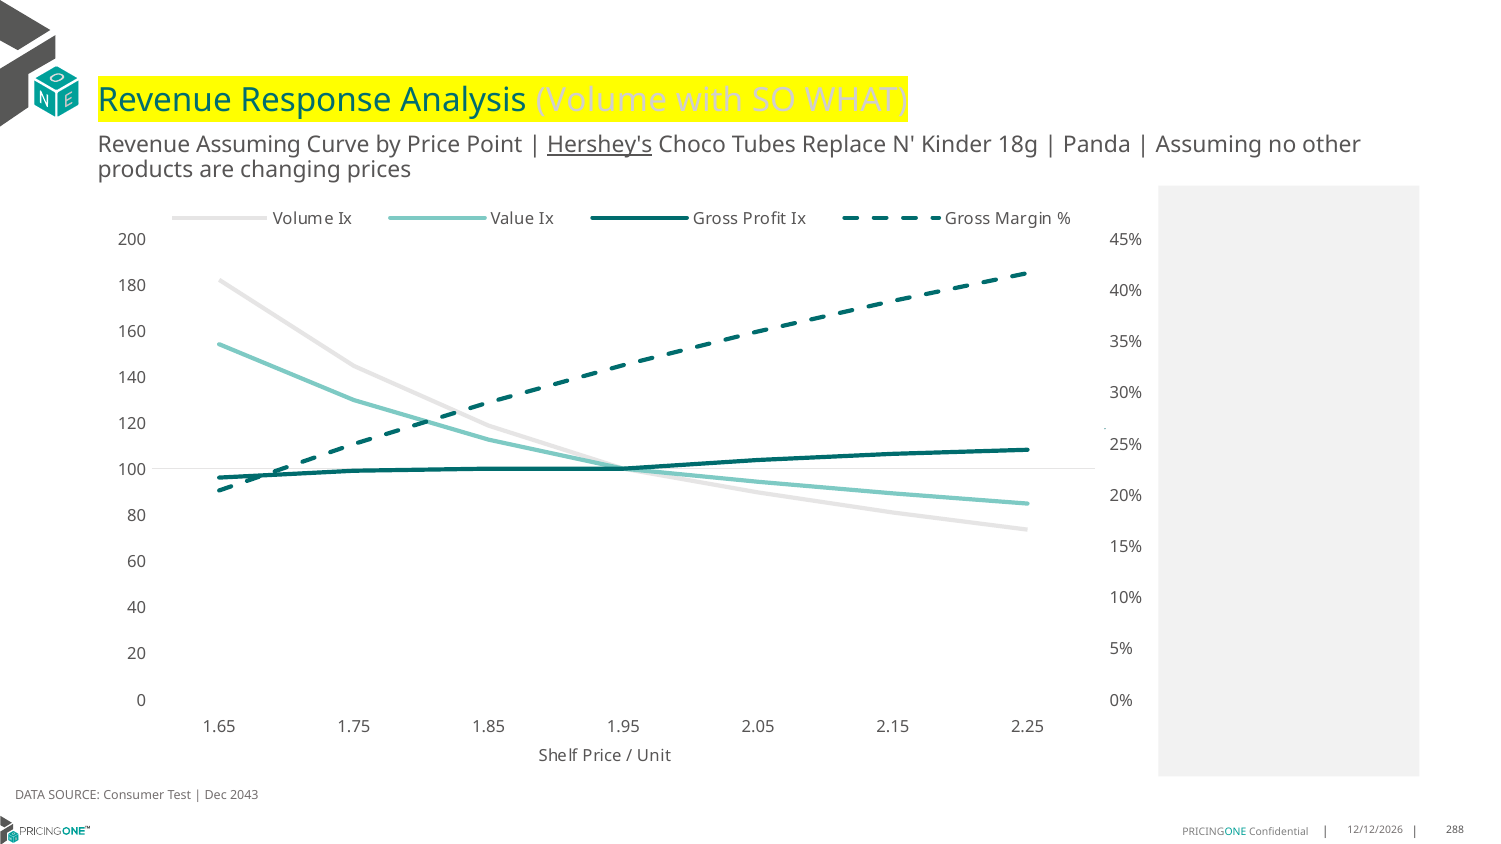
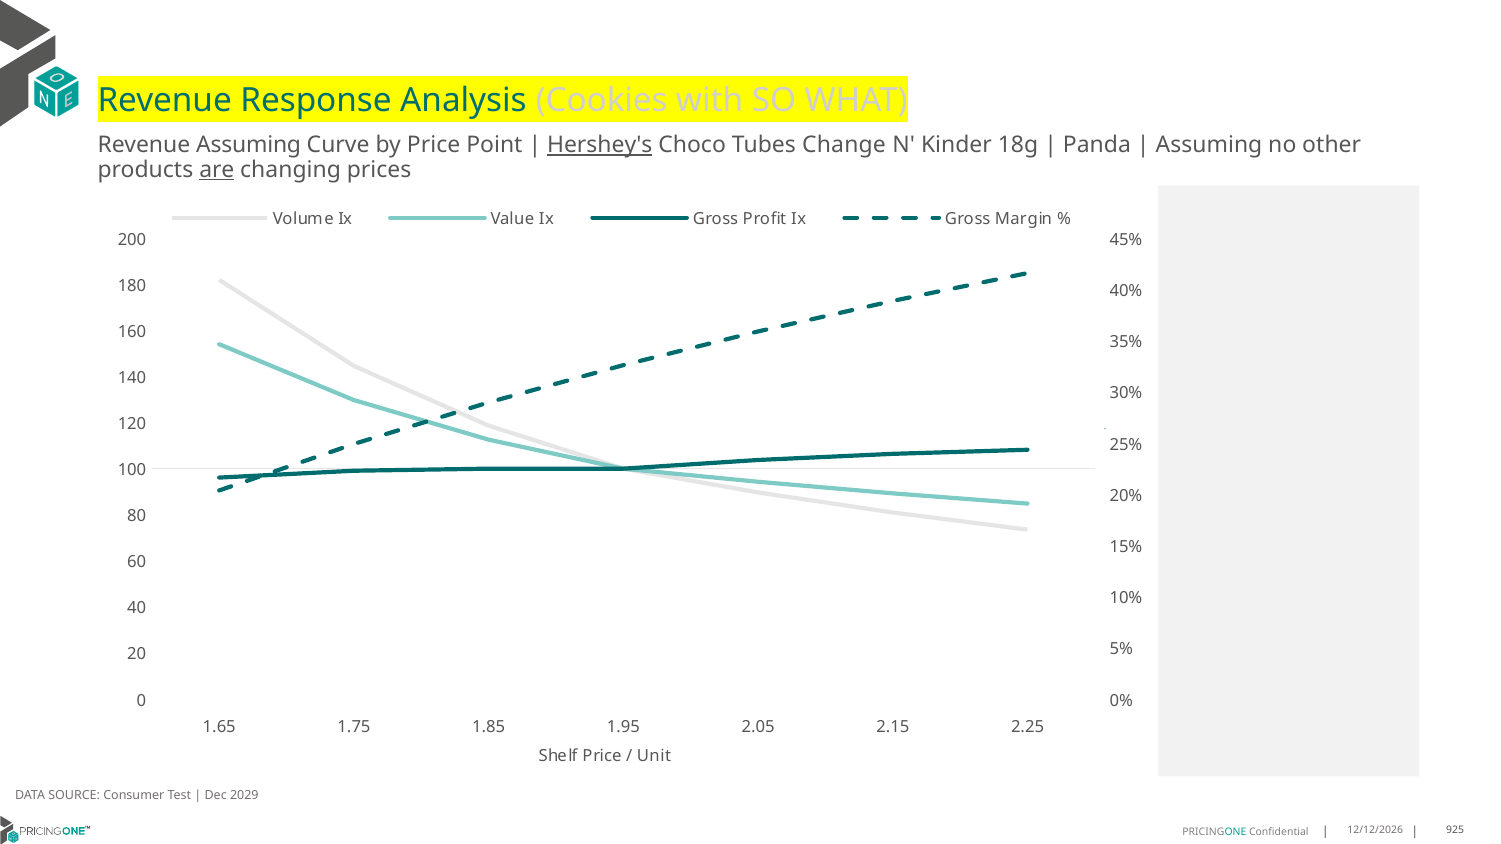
Analysis Volume: Volume -> Cookies
Replace: Replace -> Change
are underline: none -> present
2043: 2043 -> 2029
288: 288 -> 925
